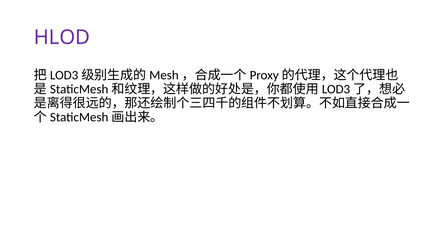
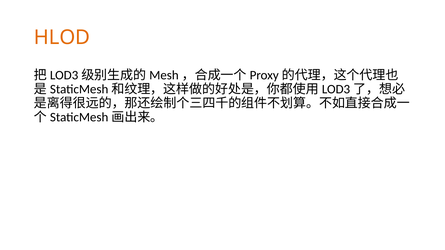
HLOD colour: purple -> orange
